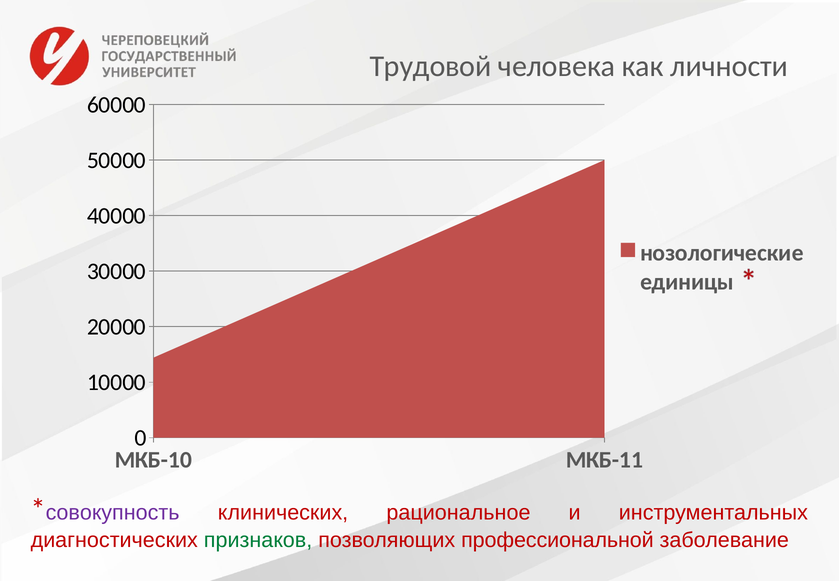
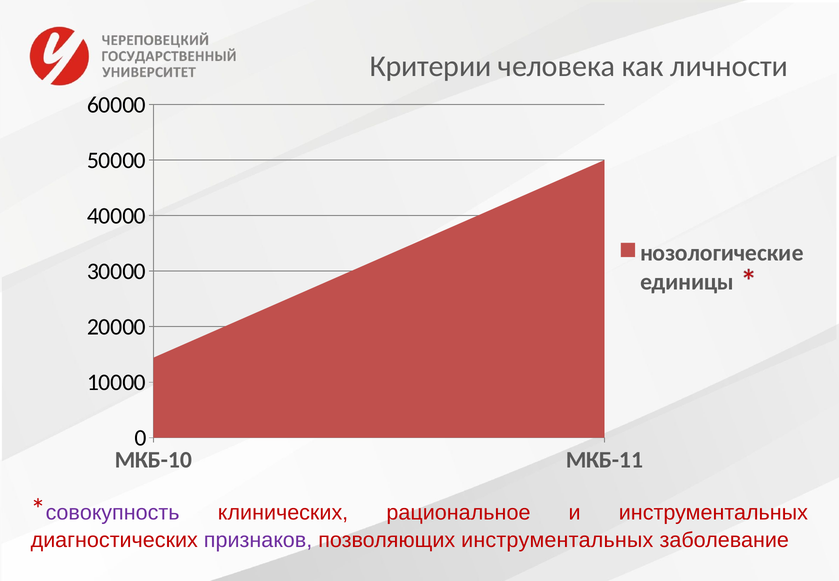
Трудовой: Трудовой -> Критерии
признаков colour: green -> purple
позволяющих профессиональной: профессиональной -> инструментальных
